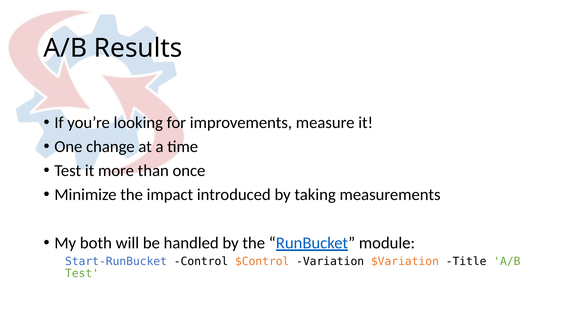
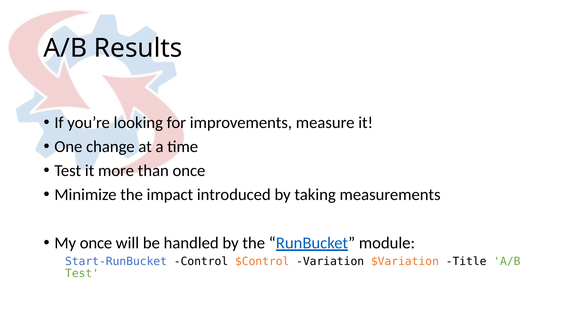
My both: both -> once
